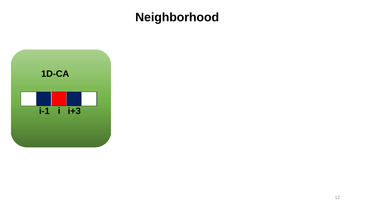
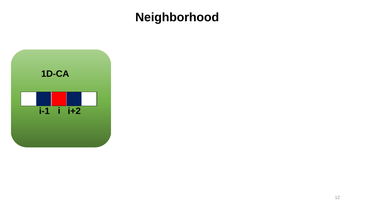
i+3: i+3 -> i+2
